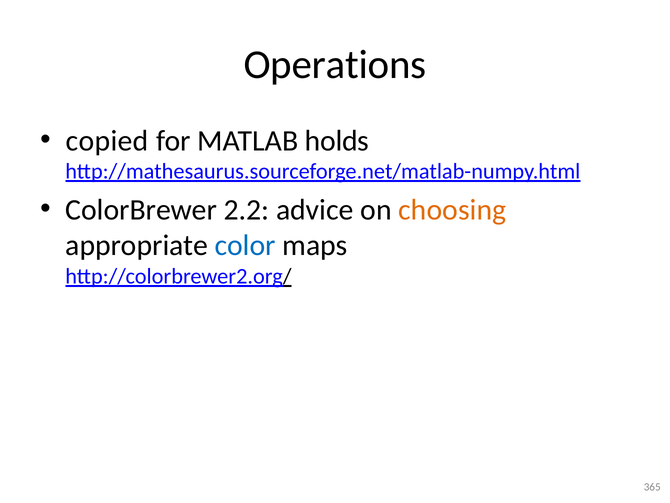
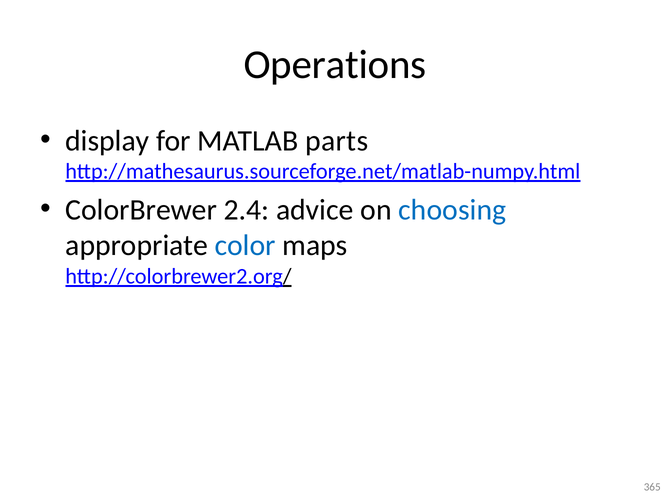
copied: copied -> display
holds: holds -> parts
2.2: 2.2 -> 2.4
choosing colour: orange -> blue
